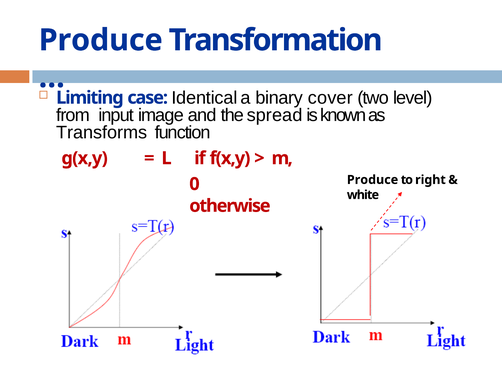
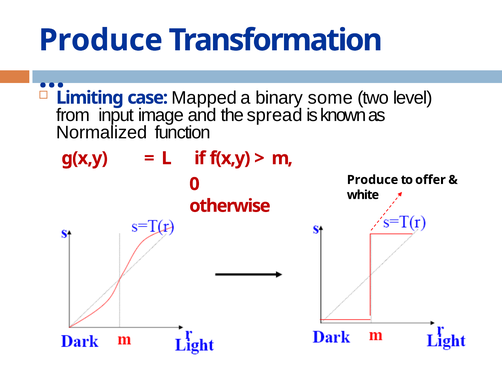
Identical: Identical -> Mapped
cover: cover -> some
Transforms: Transforms -> Normalized
right: right -> offer
